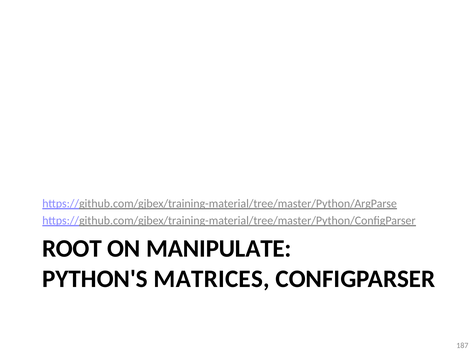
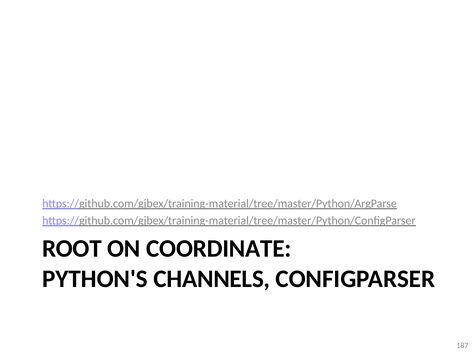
MANIPULATE: MANIPULATE -> COORDINATE
MATRICES: MATRICES -> CHANNELS
